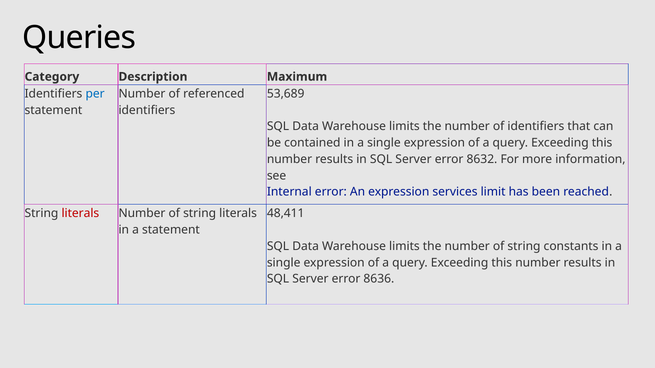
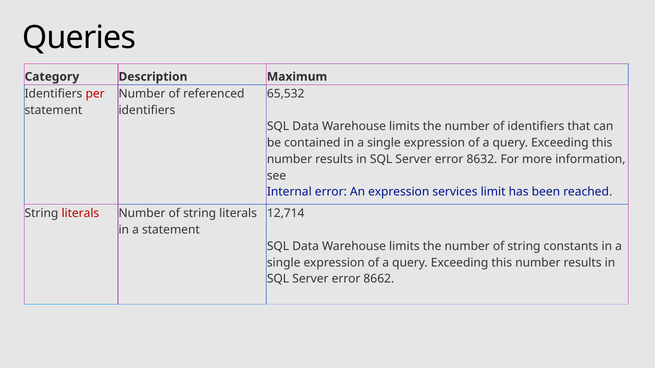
per colour: blue -> red
53,689: 53,689 -> 65,532
48,411: 48,411 -> 12,714
8636: 8636 -> 8662
